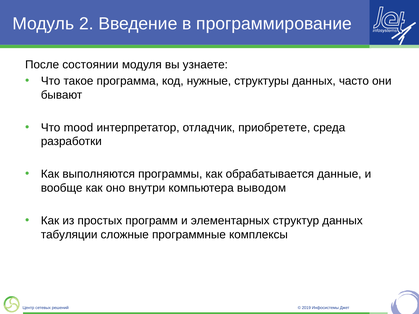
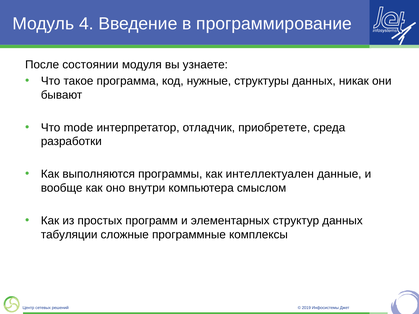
2: 2 -> 4
часто: часто -> никак
mood: mood -> mode
обрабатывается: обрабатывается -> интеллектуален
выводом: выводом -> смыслом
